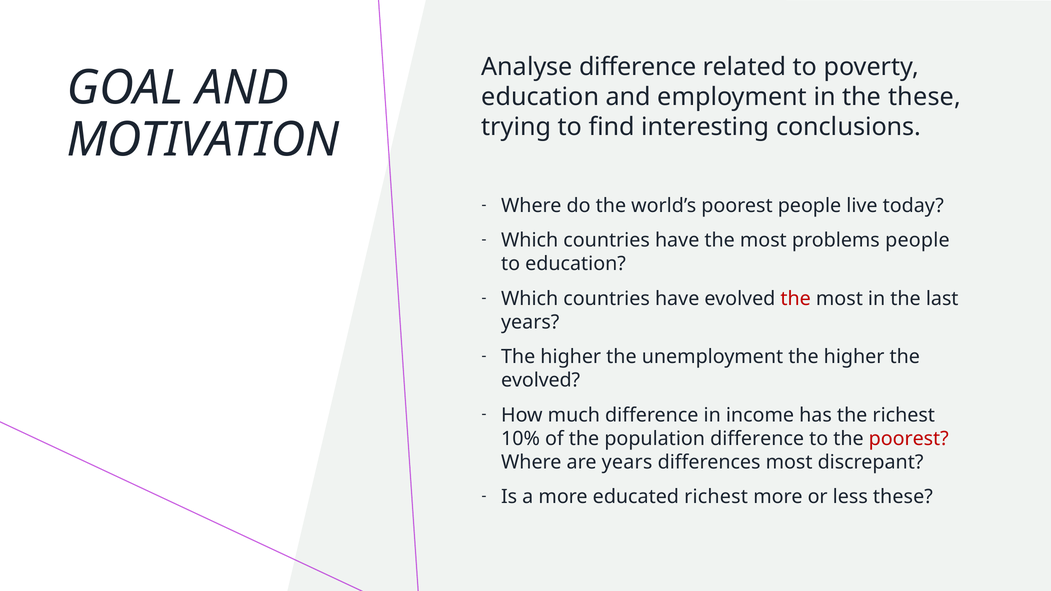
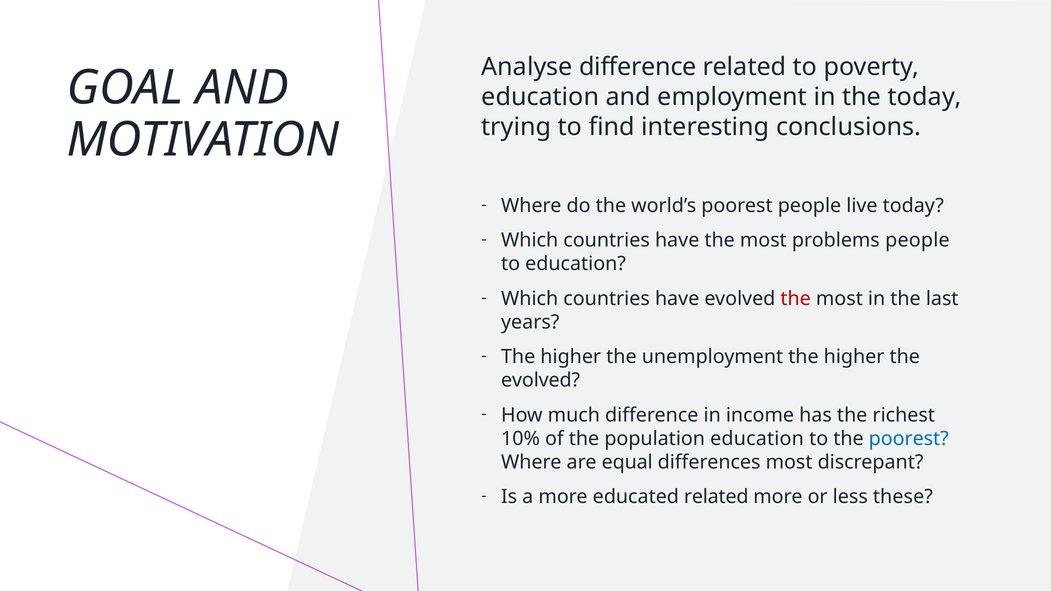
the these: these -> today
population difference: difference -> education
poorest at (909, 439) colour: red -> blue
are years: years -> equal
educated richest: richest -> related
